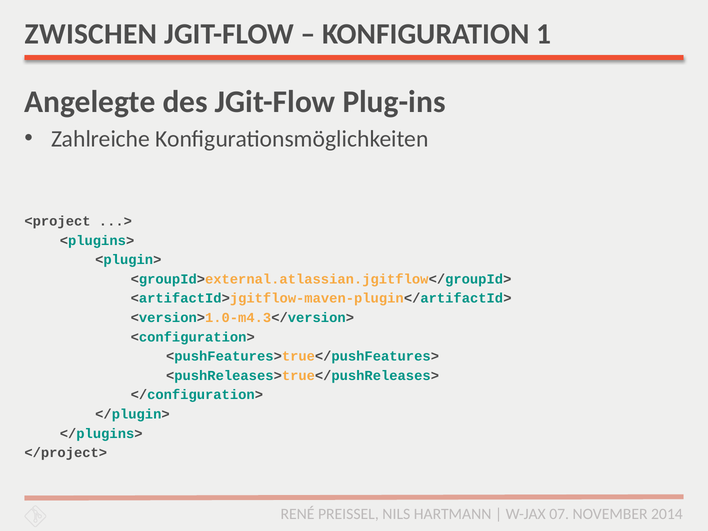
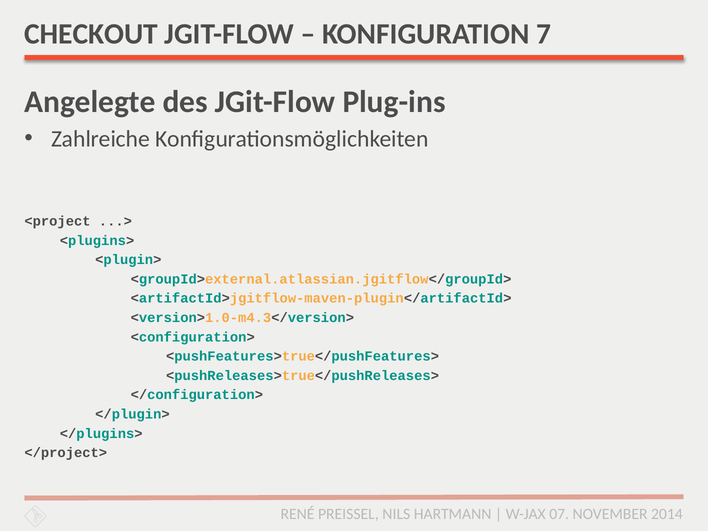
ZWISCHEN: ZWISCHEN -> CHECKOUT
1: 1 -> 7
